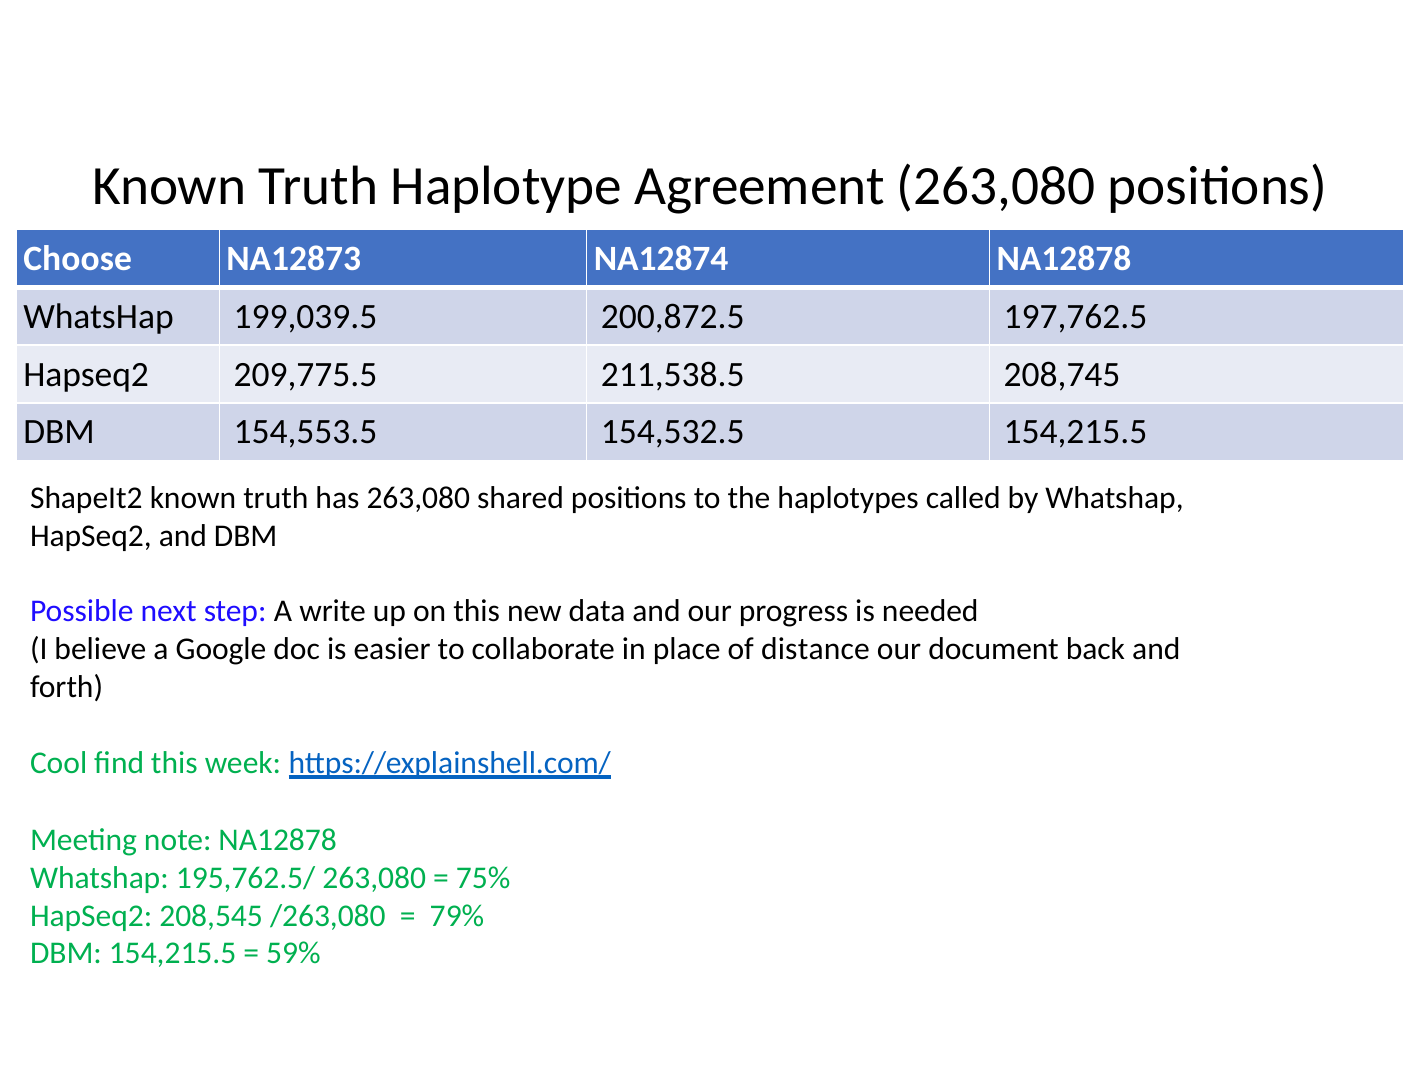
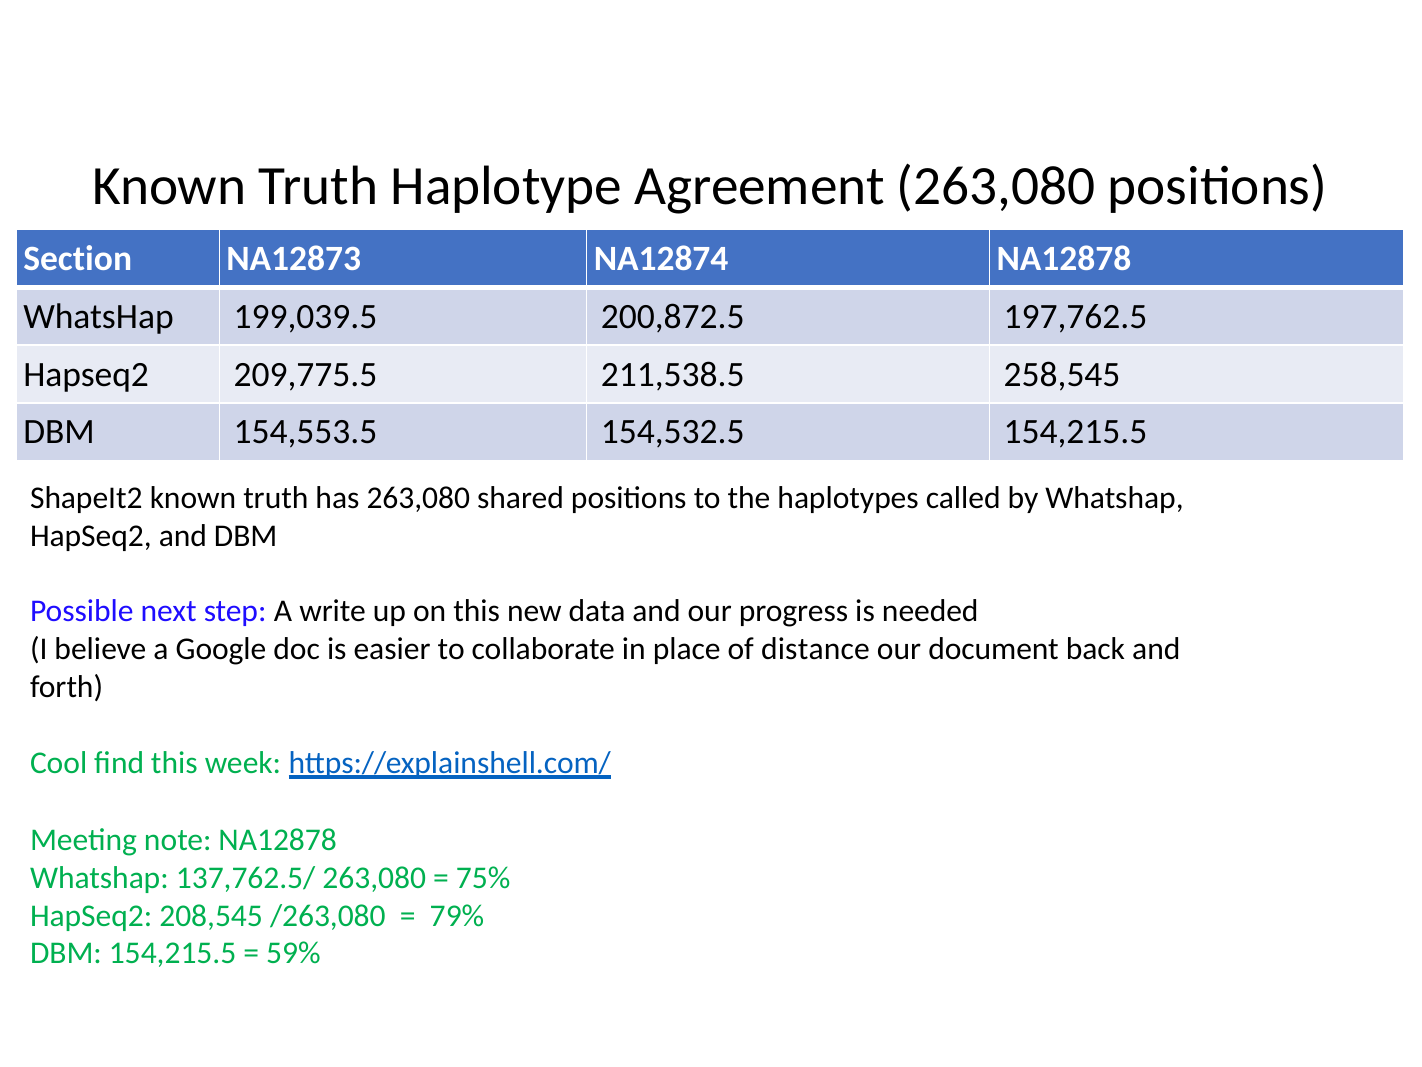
Choose: Choose -> Section
208,745: 208,745 -> 258,545
195,762.5/: 195,762.5/ -> 137,762.5/
